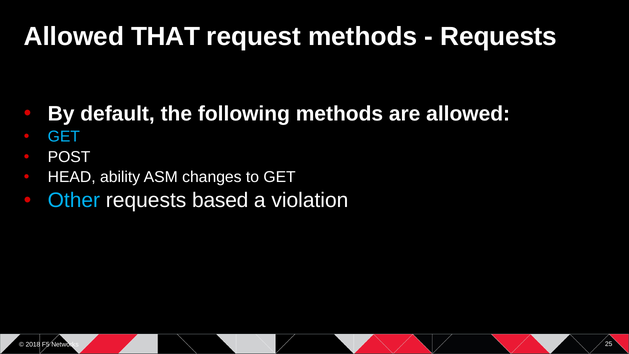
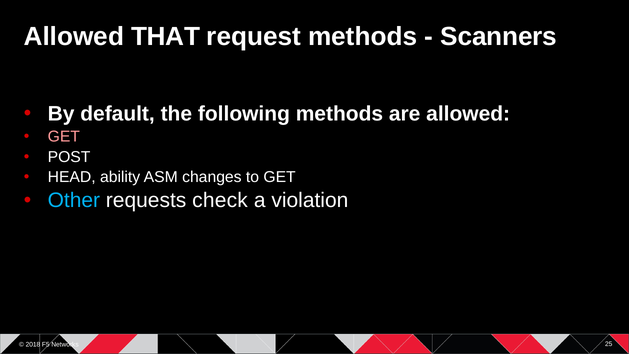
Requests at (499, 36): Requests -> Scanners
GET at (64, 137) colour: light blue -> pink
based: based -> check
